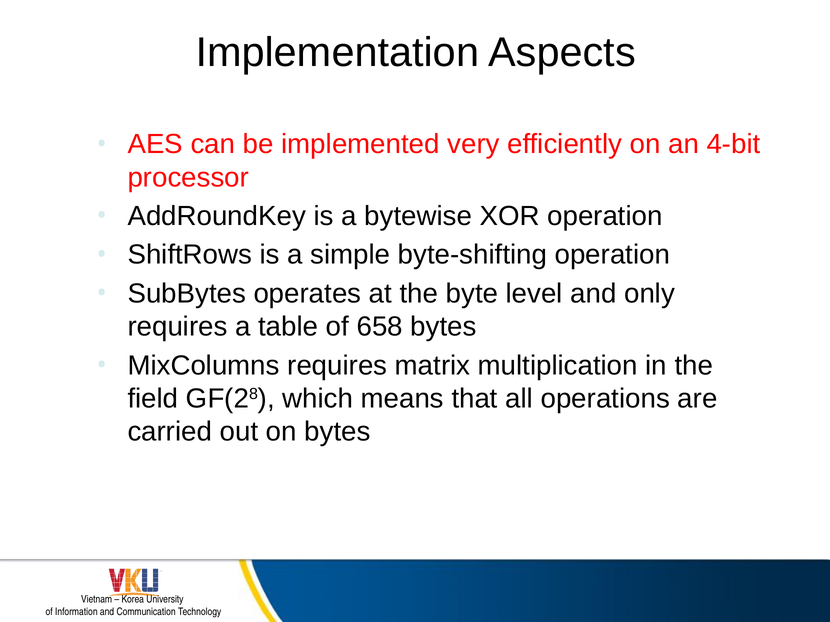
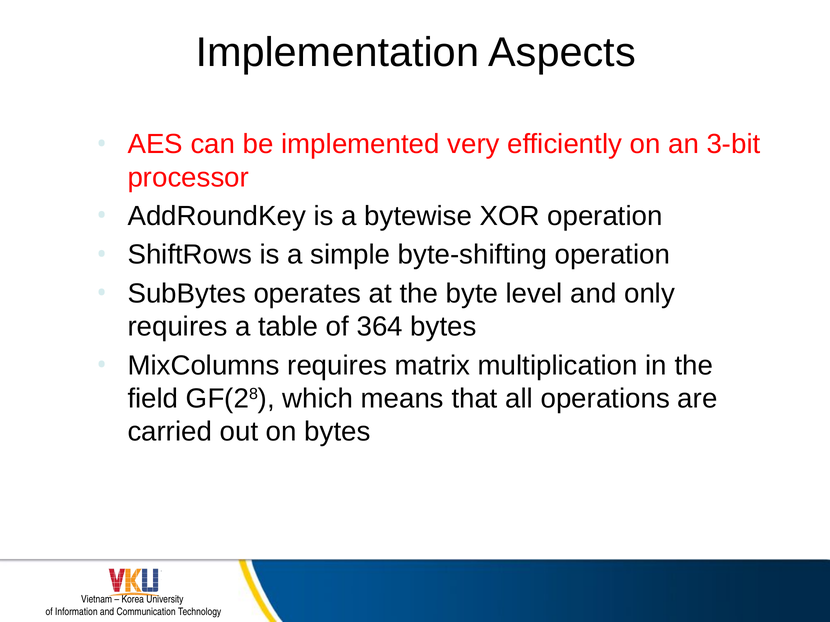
4-bit: 4-bit -> 3-bit
658: 658 -> 364
